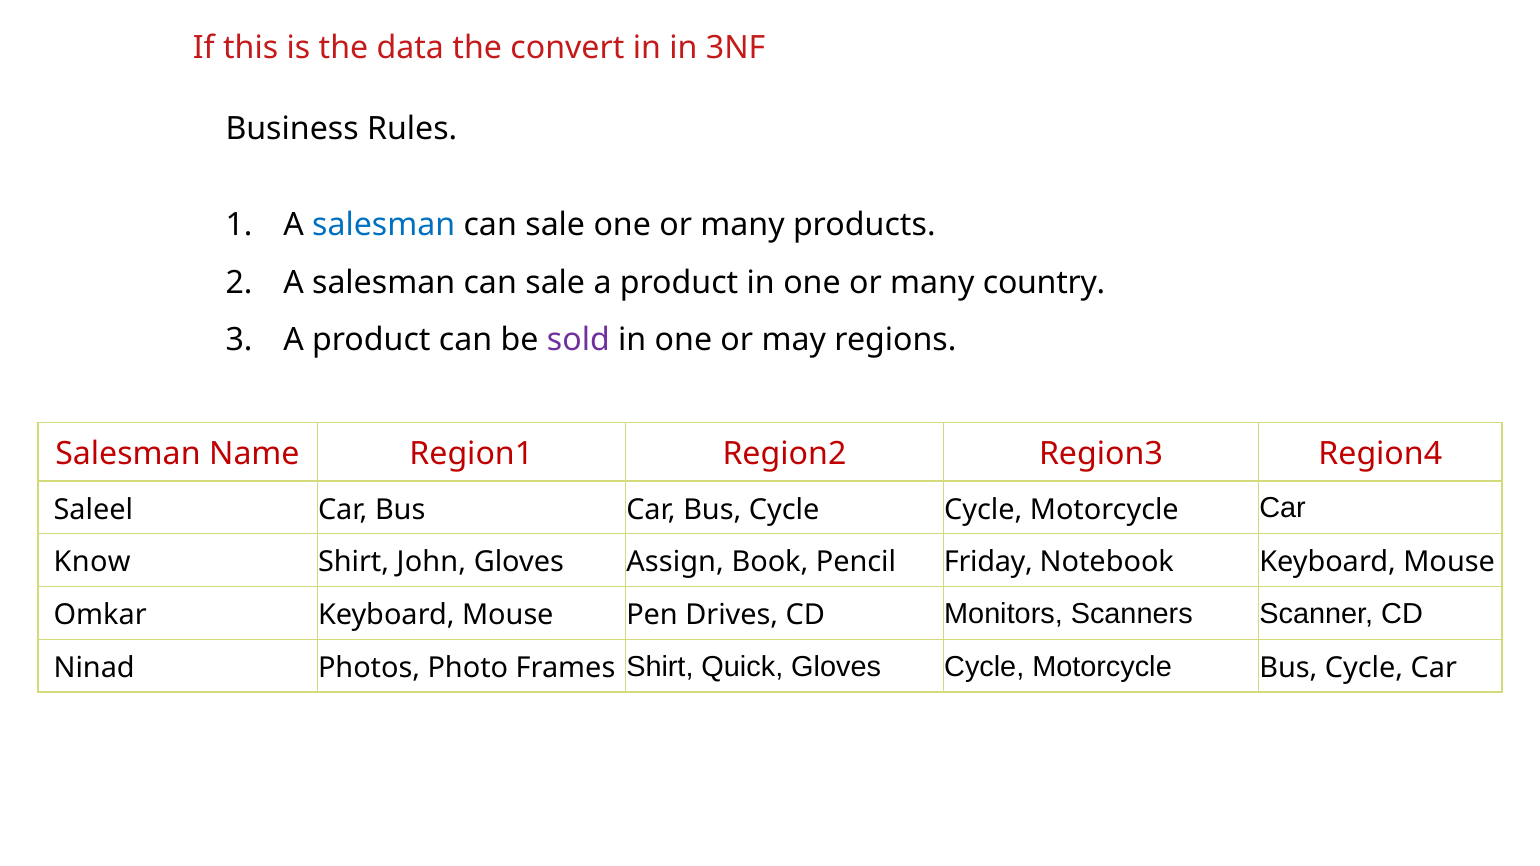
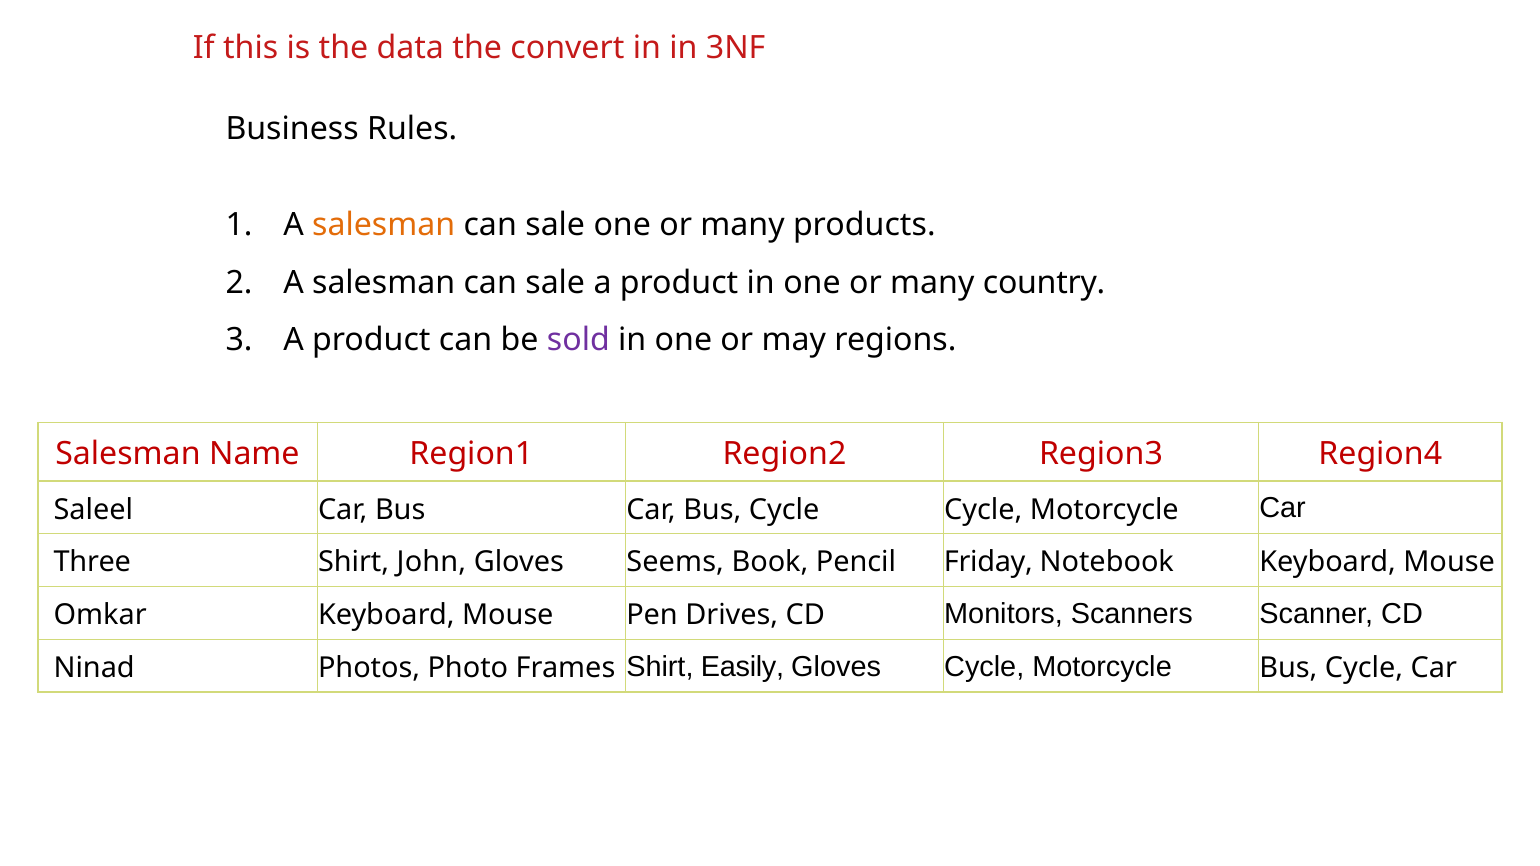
salesman at (384, 225) colour: blue -> orange
Know: Know -> Three
Assign: Assign -> Seems
Quick: Quick -> Easily
